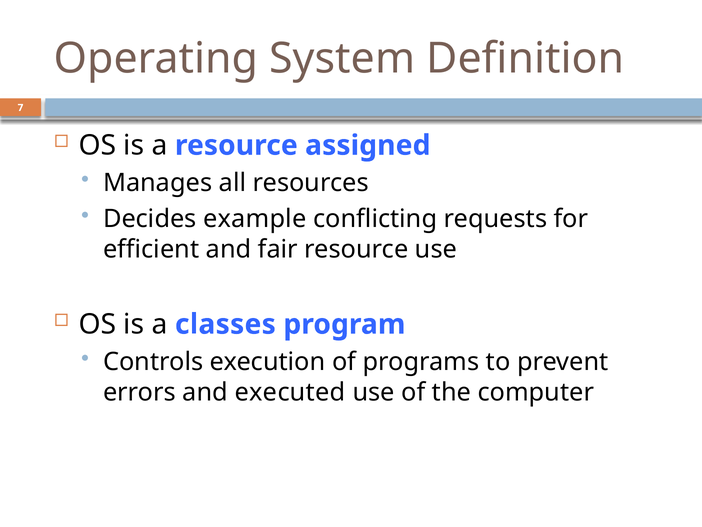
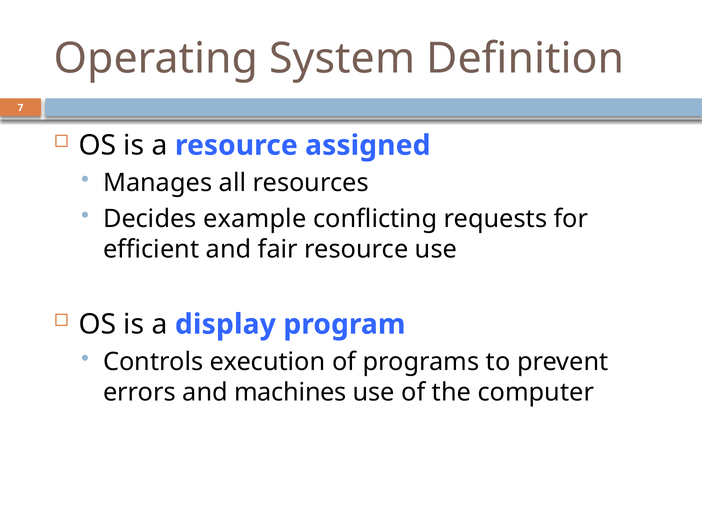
classes: classes -> display
executed: executed -> machines
